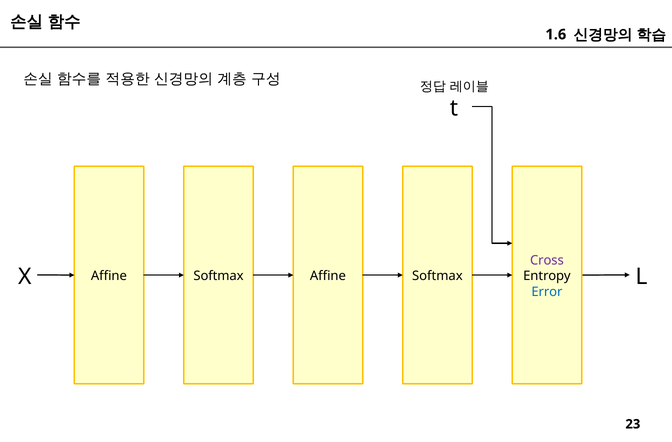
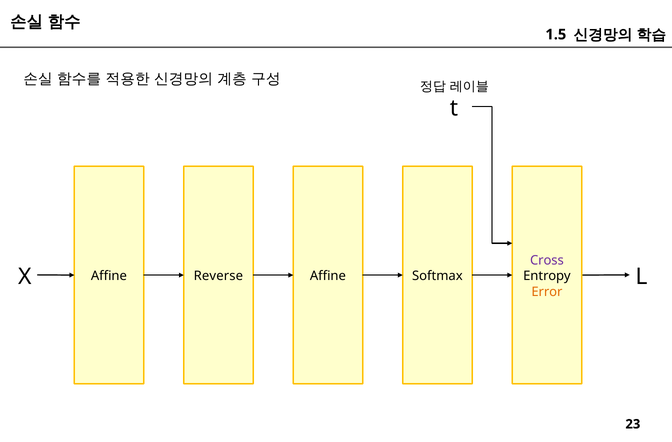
1.6: 1.6 -> 1.5
Affine Softmax: Softmax -> Reverse
Error colour: blue -> orange
